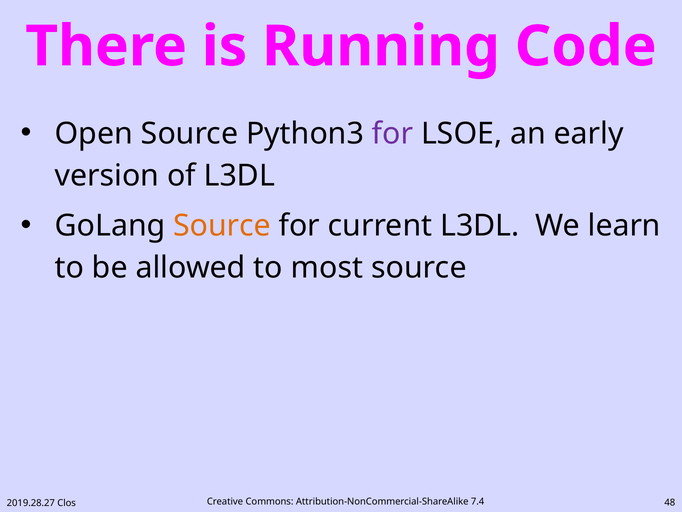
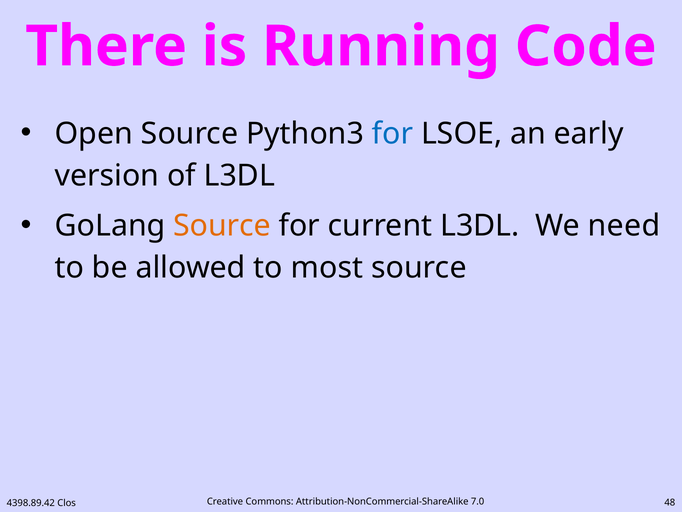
for at (393, 133) colour: purple -> blue
learn: learn -> need
7.4: 7.4 -> 7.0
2019.28.27: 2019.28.27 -> 4398.89.42
